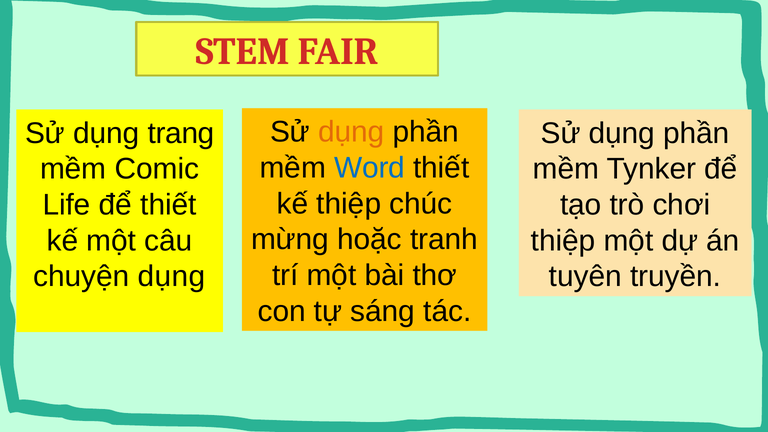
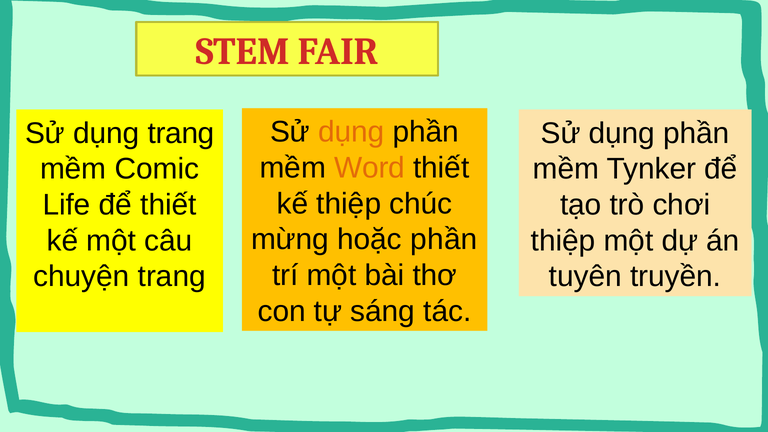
Word colour: blue -> orange
hoặc tranh: tranh -> phần
chuyện dụng: dụng -> trang
